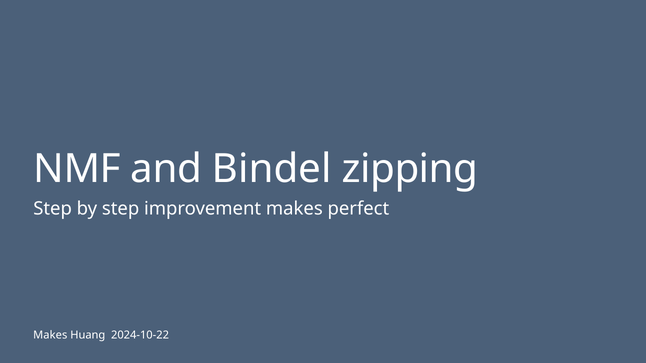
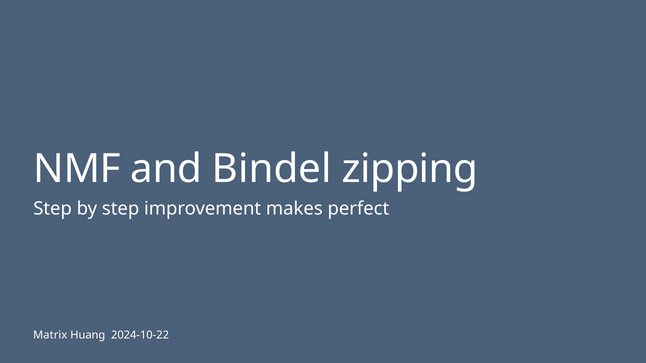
Makes at (50, 335): Makes -> Matrix
